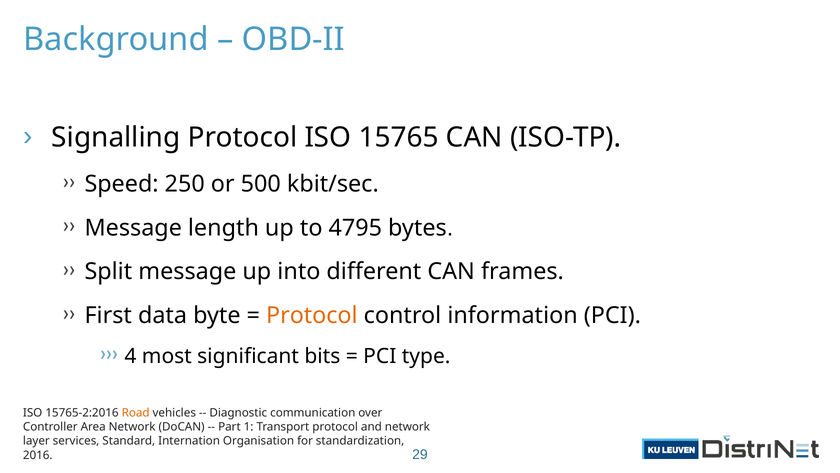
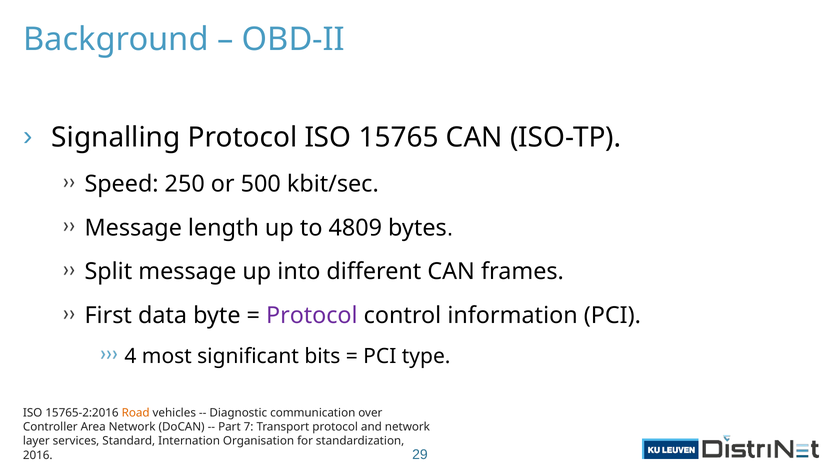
4795: 4795 -> 4809
Protocol at (312, 315) colour: orange -> purple
1: 1 -> 7
